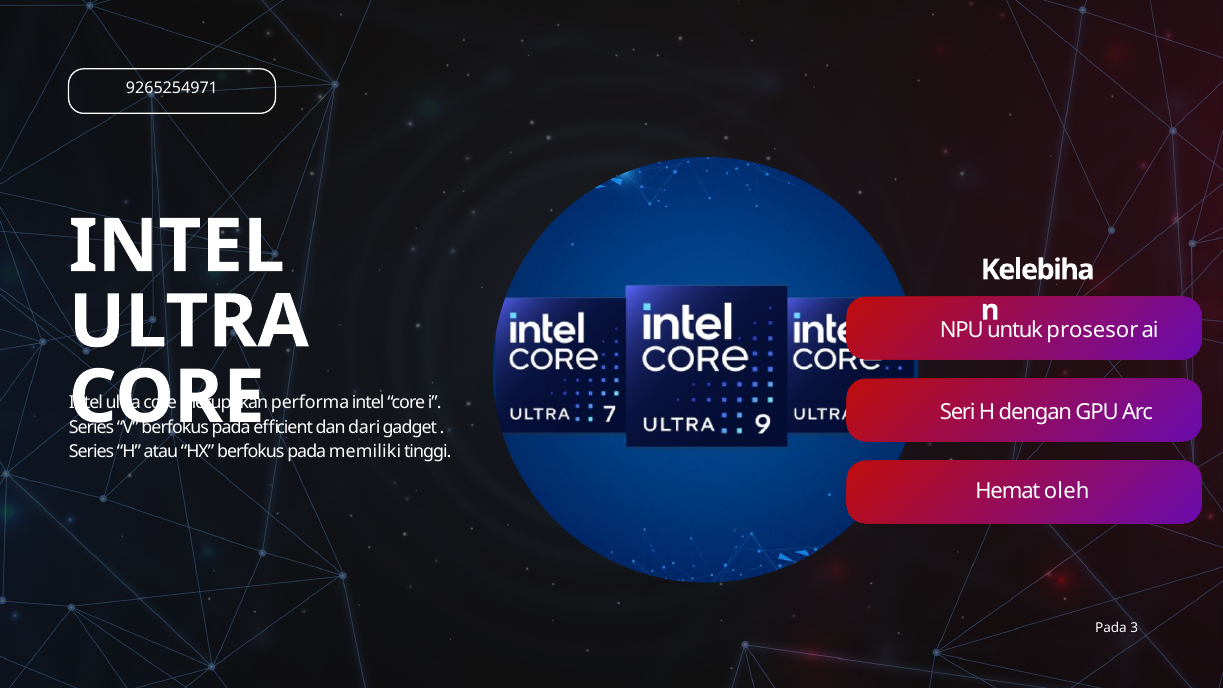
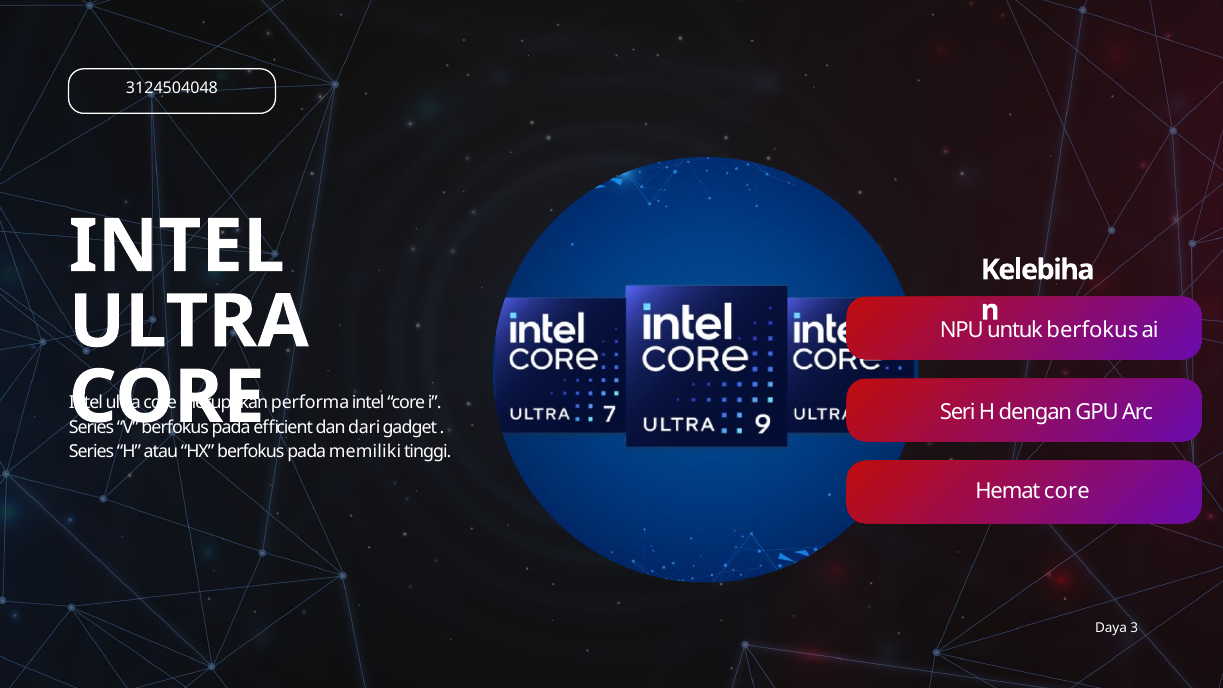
9265254971: 9265254971 -> 3124504048
untuk prosesor: prosesor -> berfokus
Hemat oleh: oleh -> core
Pada at (1111, 628): Pada -> Daya
